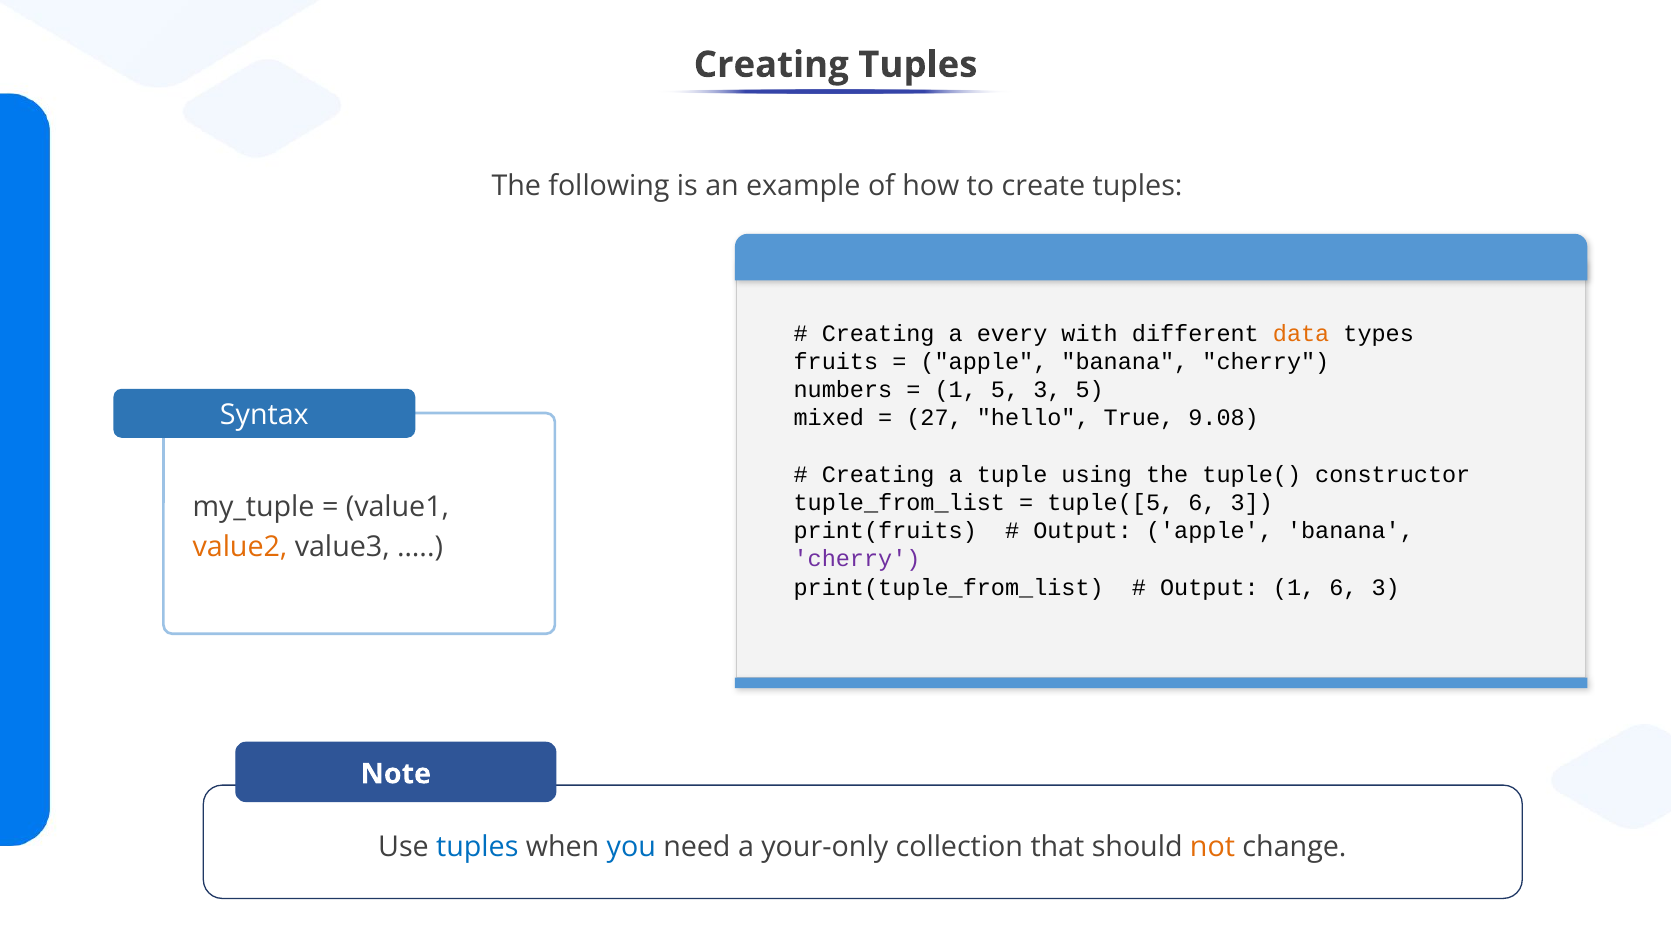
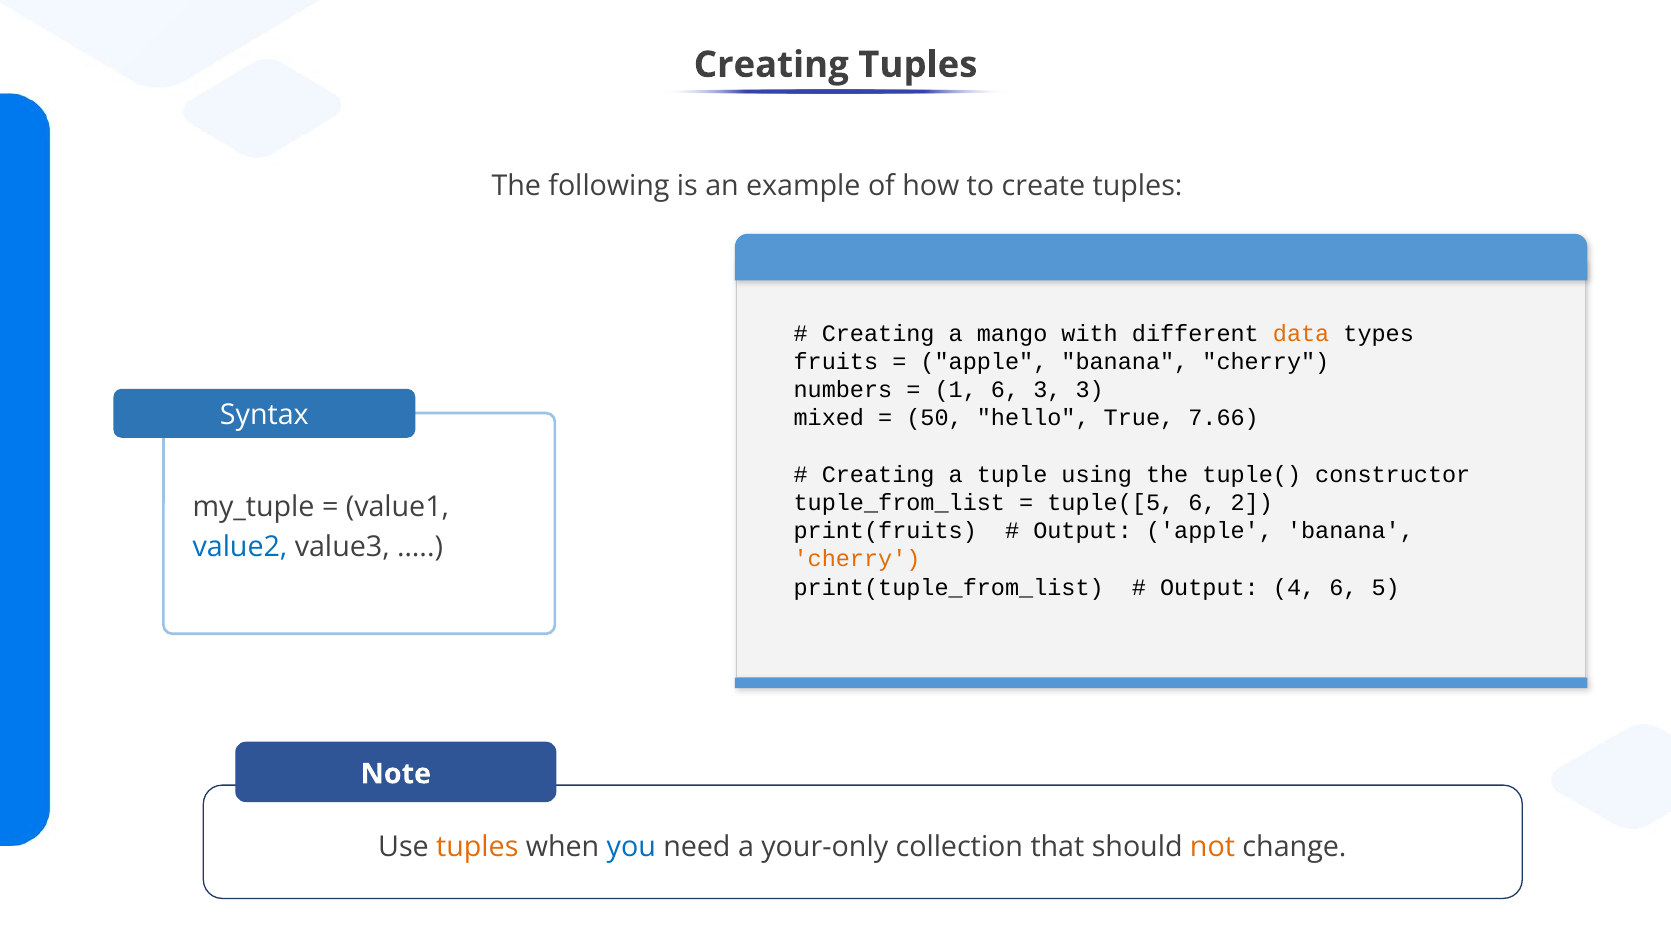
every: every -> mango
1 5: 5 -> 6
3 5: 5 -> 3
27: 27 -> 50
9.08: 9.08 -> 7.66
tuple([5 6 3: 3 -> 2
value2 colour: orange -> blue
cherry at (857, 559) colour: purple -> orange
Output 1: 1 -> 4
3 at (1386, 587): 3 -> 5
tuples at (477, 847) colour: blue -> orange
